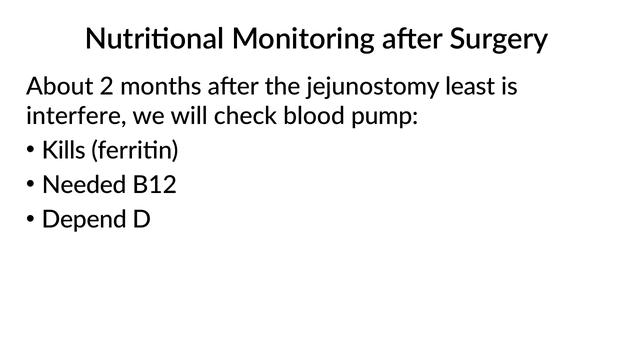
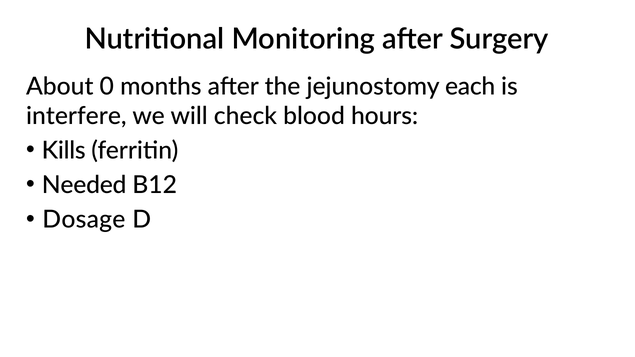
2: 2 -> 0
least: least -> each
pump: pump -> hours
Depend: Depend -> Dosage
